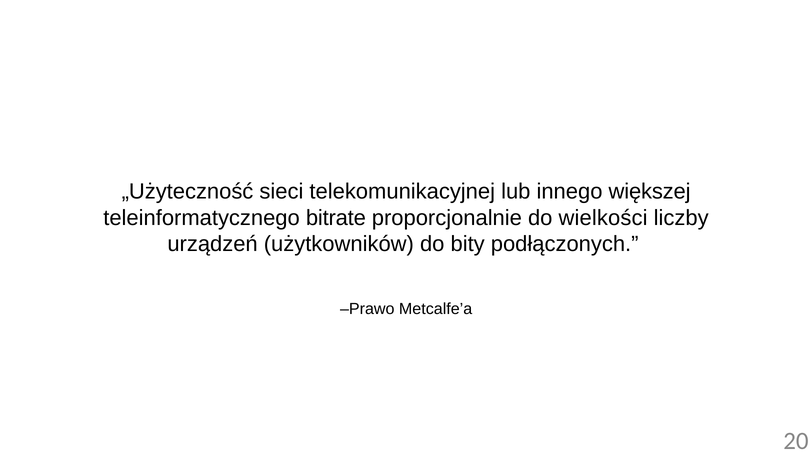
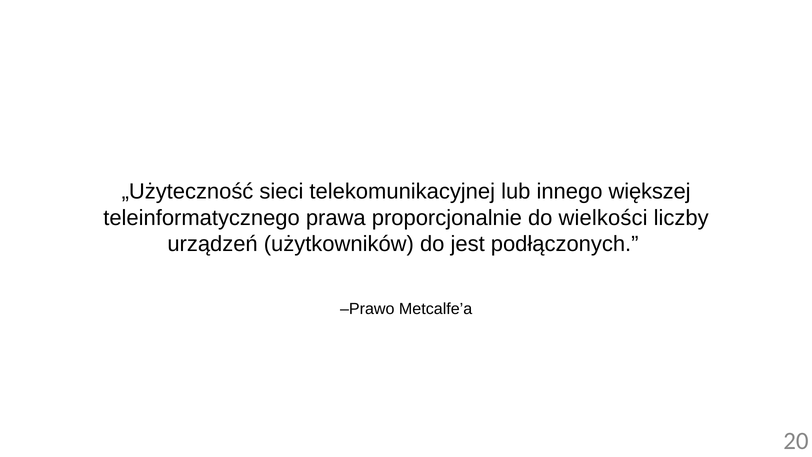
bitrate: bitrate -> prawa
bity: bity -> jest
